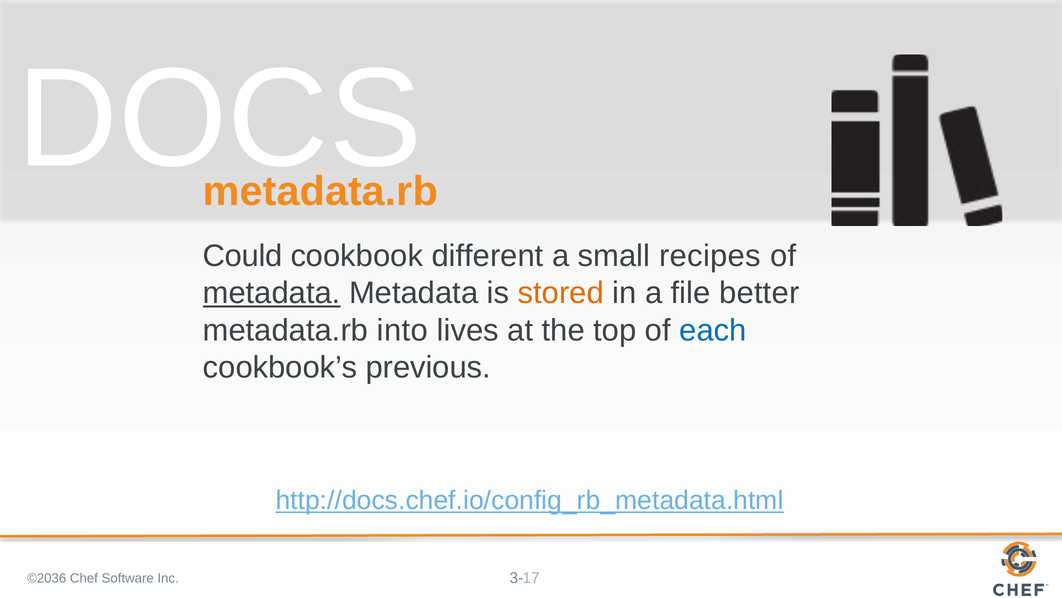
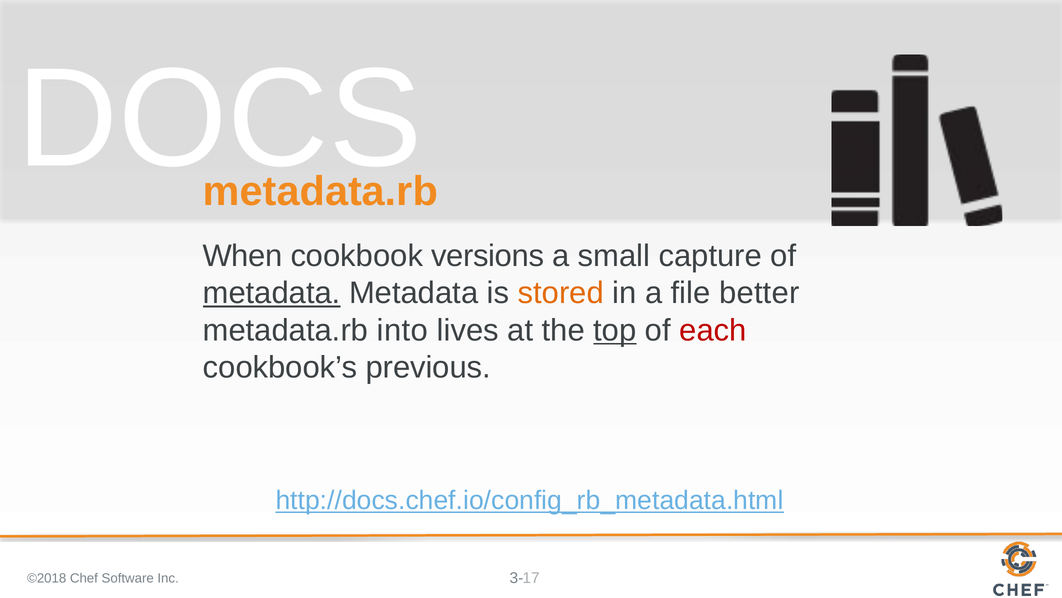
Could: Could -> When
different: different -> versions
recipes: recipes -> capture
top underline: none -> present
each colour: blue -> red
©2036: ©2036 -> ©2018
